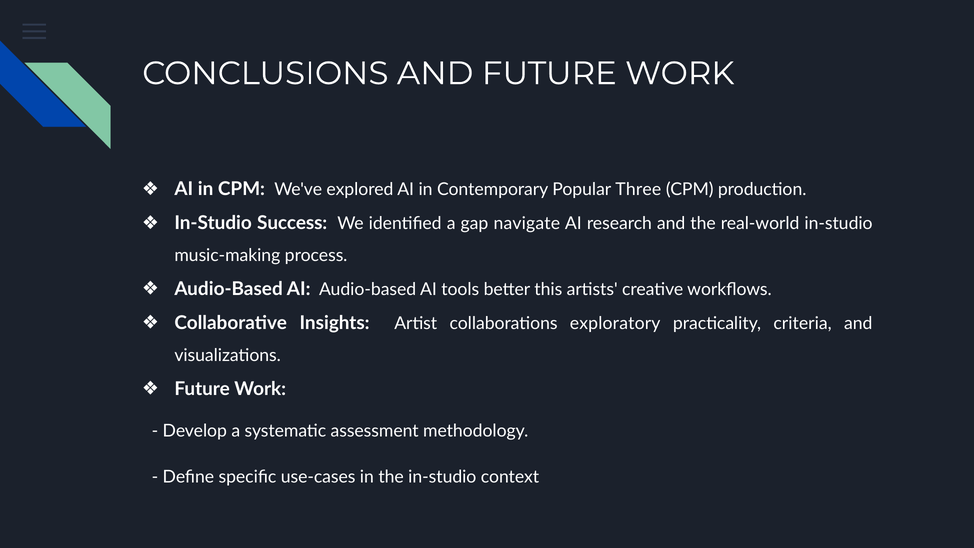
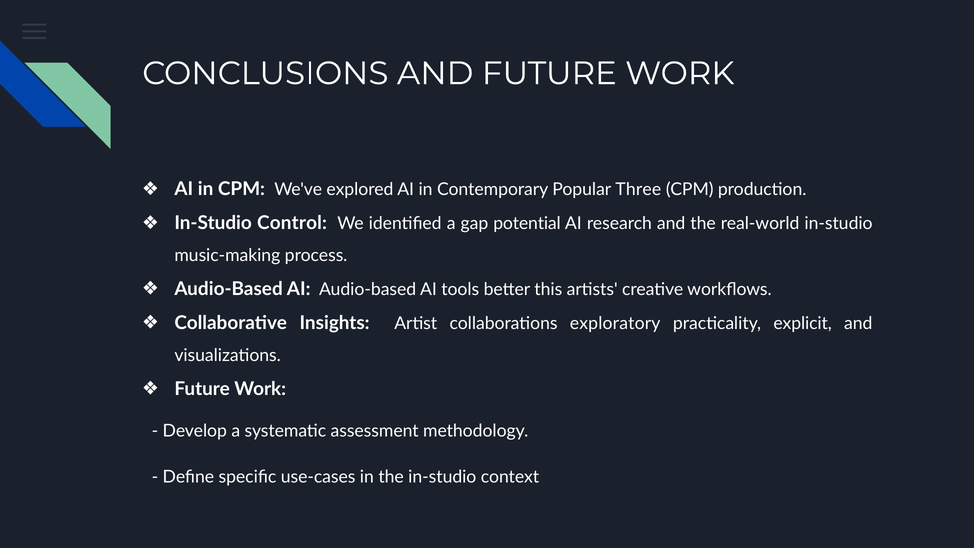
Success: Success -> Control
navigate: navigate -> potential
criteria: criteria -> explicit
